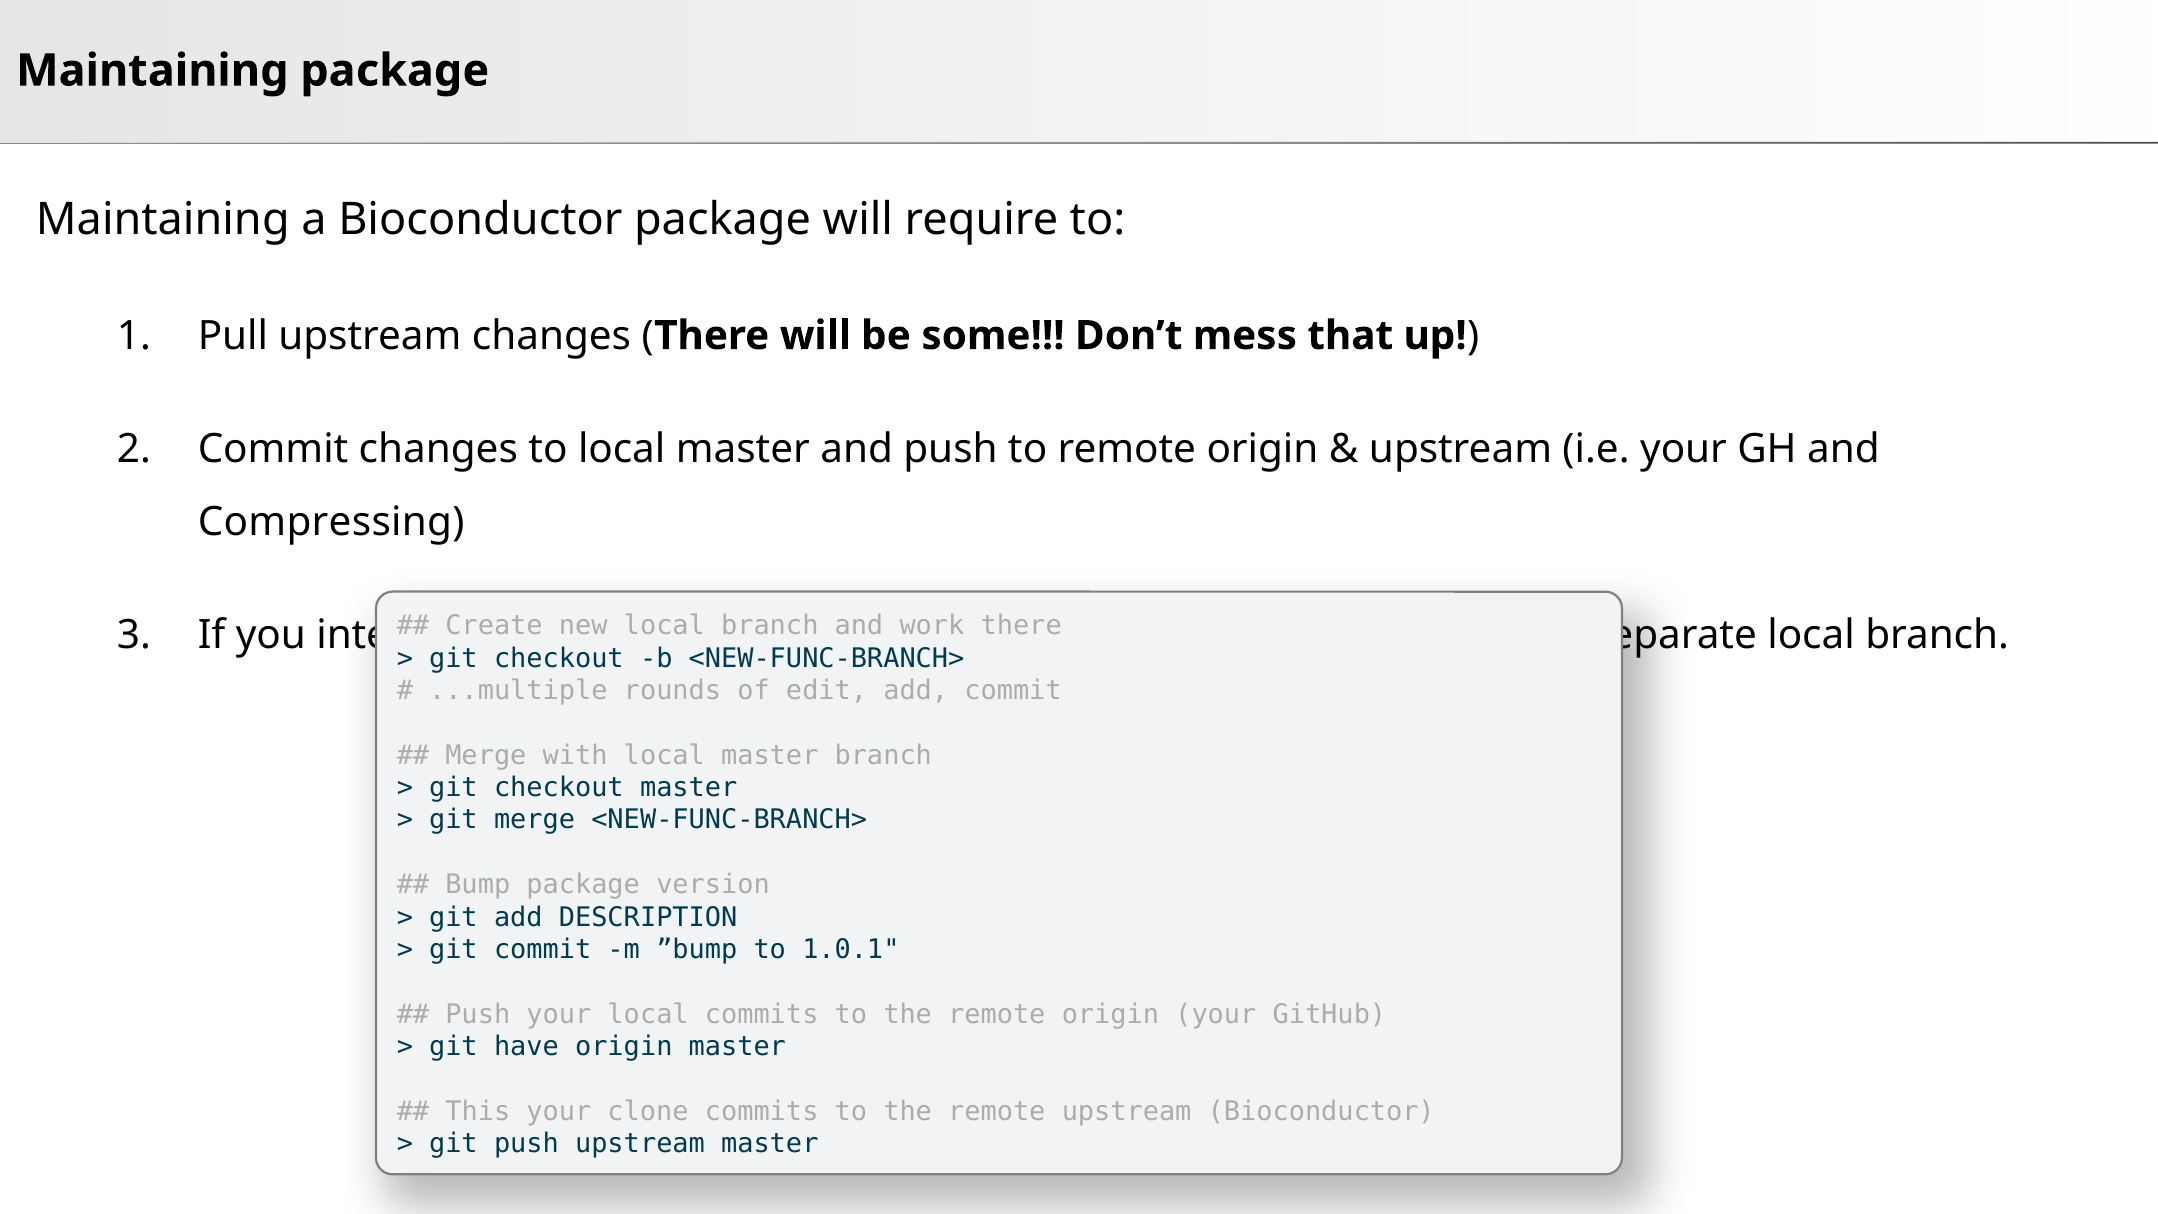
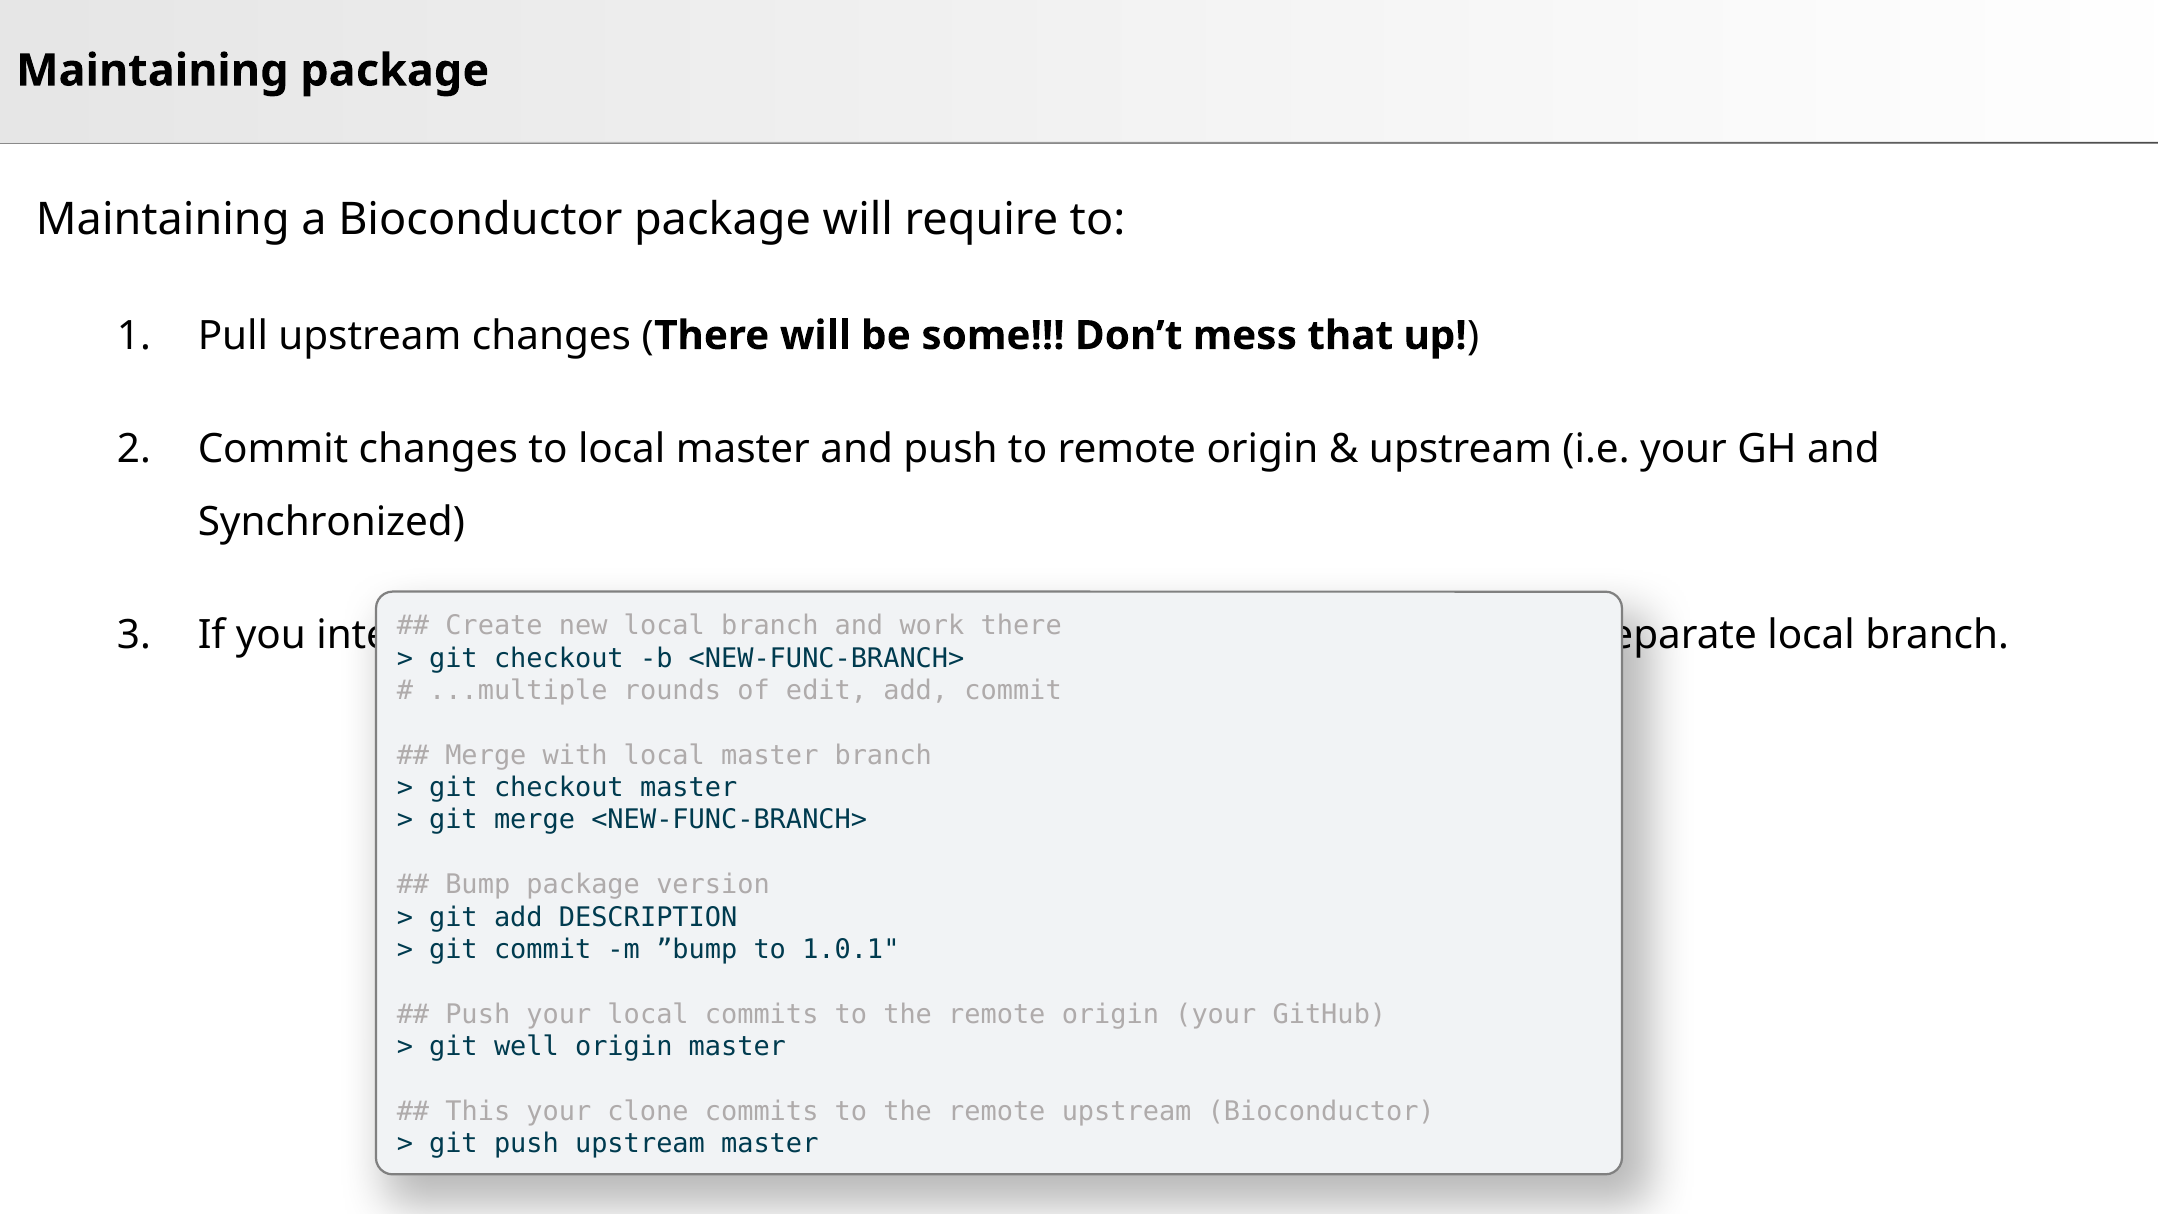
Compressing: Compressing -> Synchronized
have: have -> well
